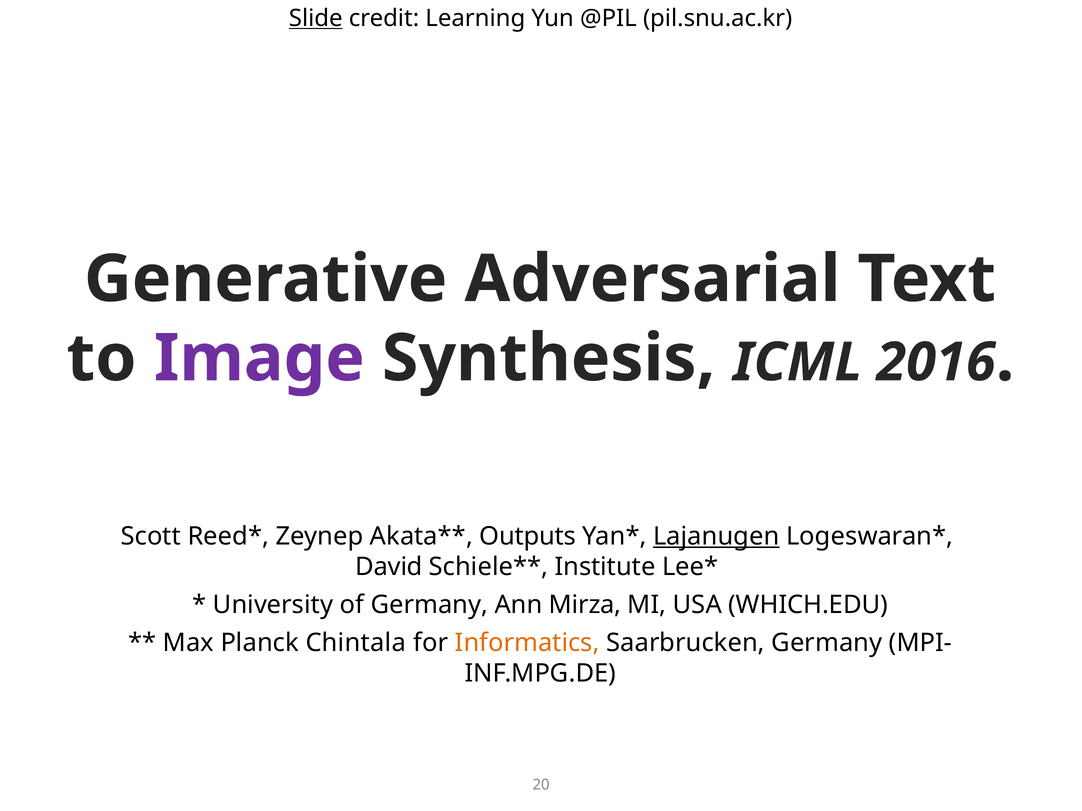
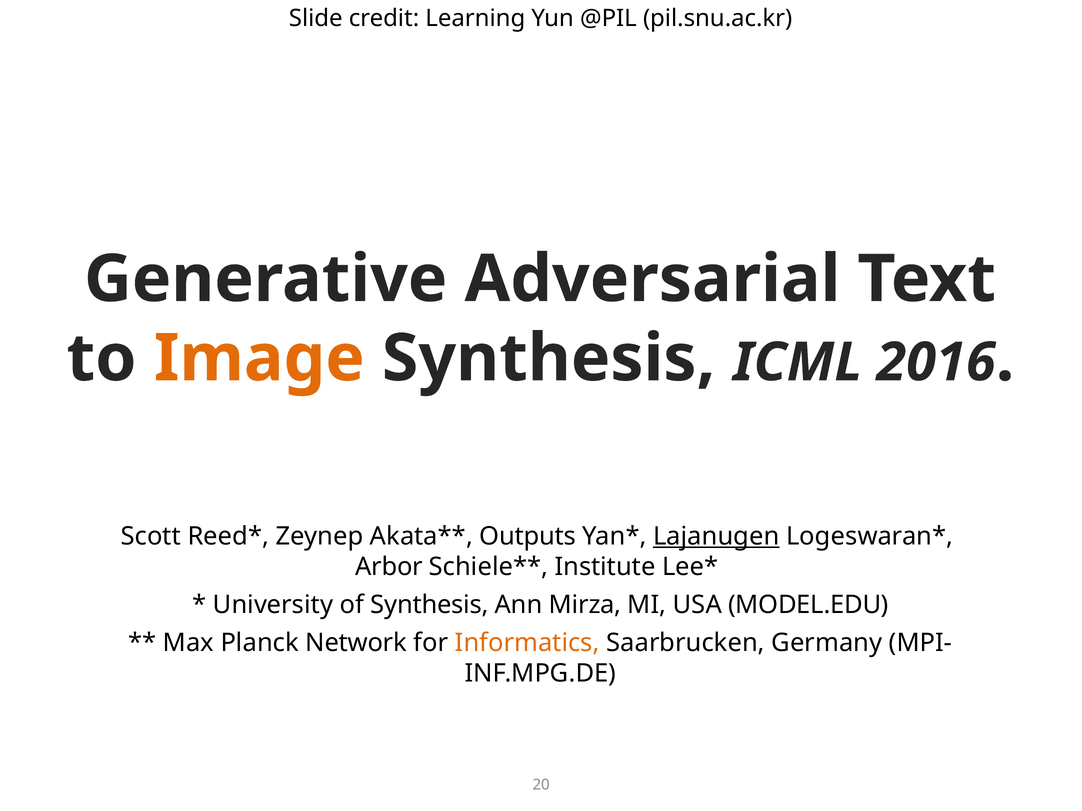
Slide underline: present -> none
Image colour: purple -> orange
David: David -> Arbor
of Germany: Germany -> Synthesis
WHICH.EDU: WHICH.EDU -> MODEL.EDU
Chintala: Chintala -> Network
